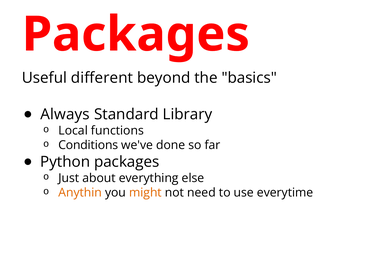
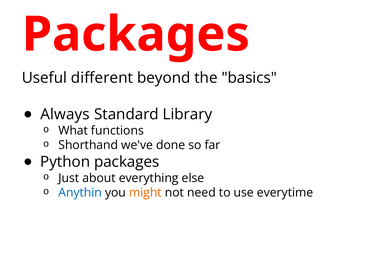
Local: Local -> What
Conditions: Conditions -> Shorthand
Anythin colour: orange -> blue
